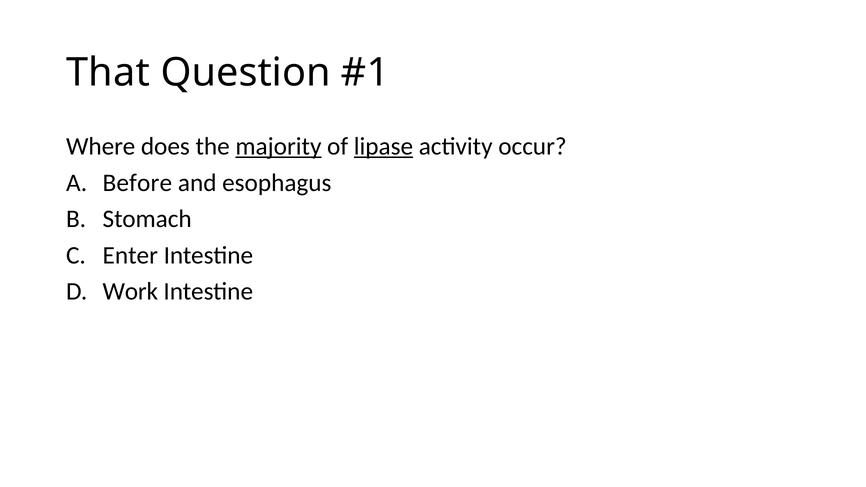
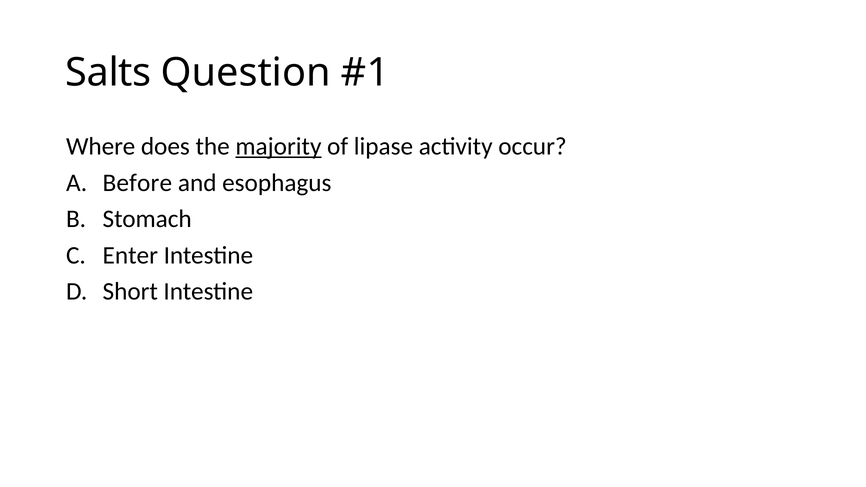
That: That -> Salts
lipase underline: present -> none
Work: Work -> Short
